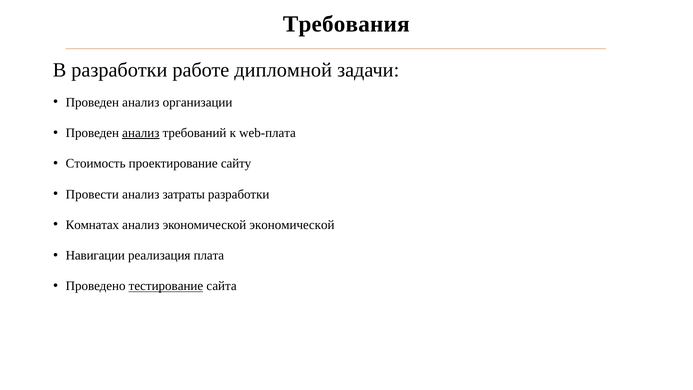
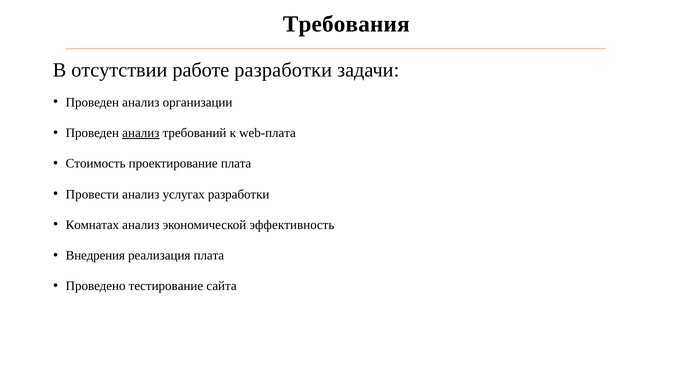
В разработки: разработки -> отсутствии
работе дипломной: дипломной -> разработки
проектирование сайту: сайту -> плата
затраты: затраты -> услугах
экономической экономической: экономической -> эффективность
Навигации: Навигации -> Внедрения
тестирование underline: present -> none
